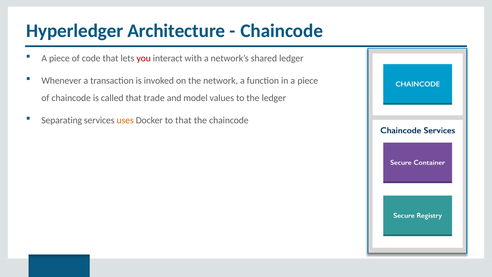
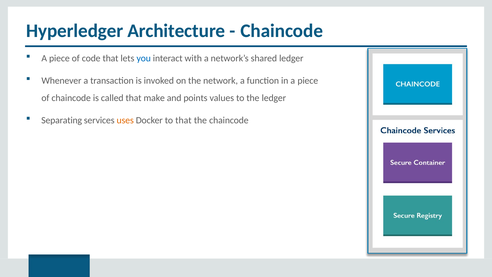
you colour: red -> blue
trade: trade -> make
model: model -> points
